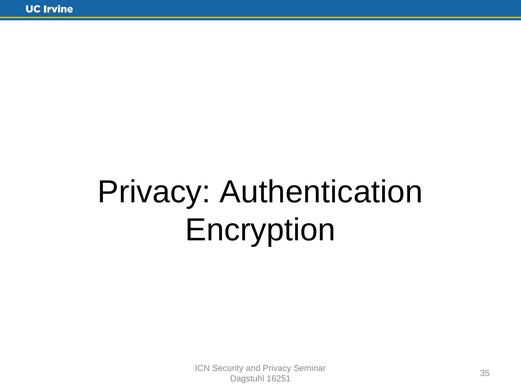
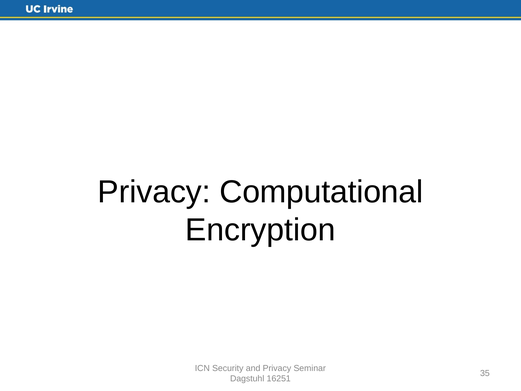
Authentication: Authentication -> Computational
